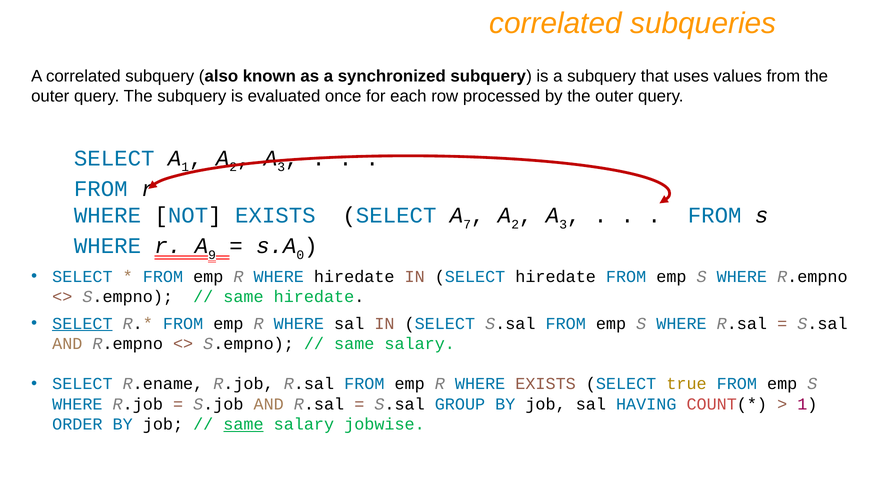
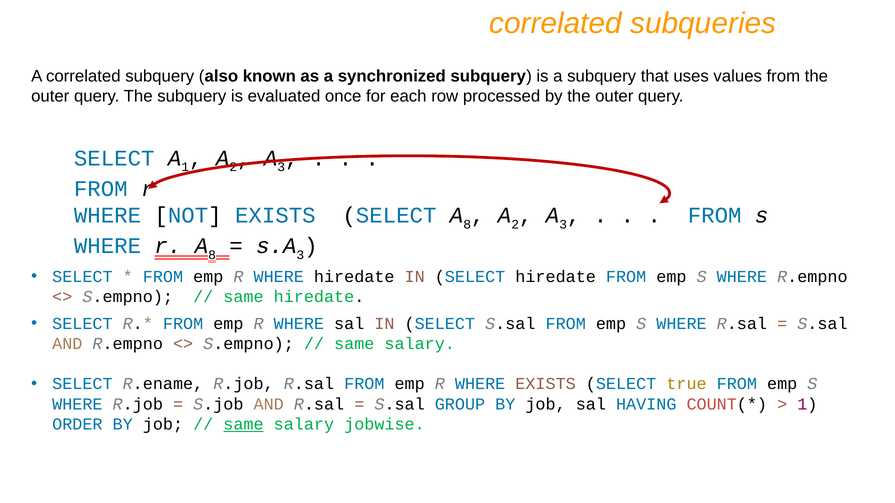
SELECT A 7: 7 -> 8
r A 9: 9 -> 8
0 at (300, 255): 0 -> 3
SELECT at (82, 324) underline: present -> none
